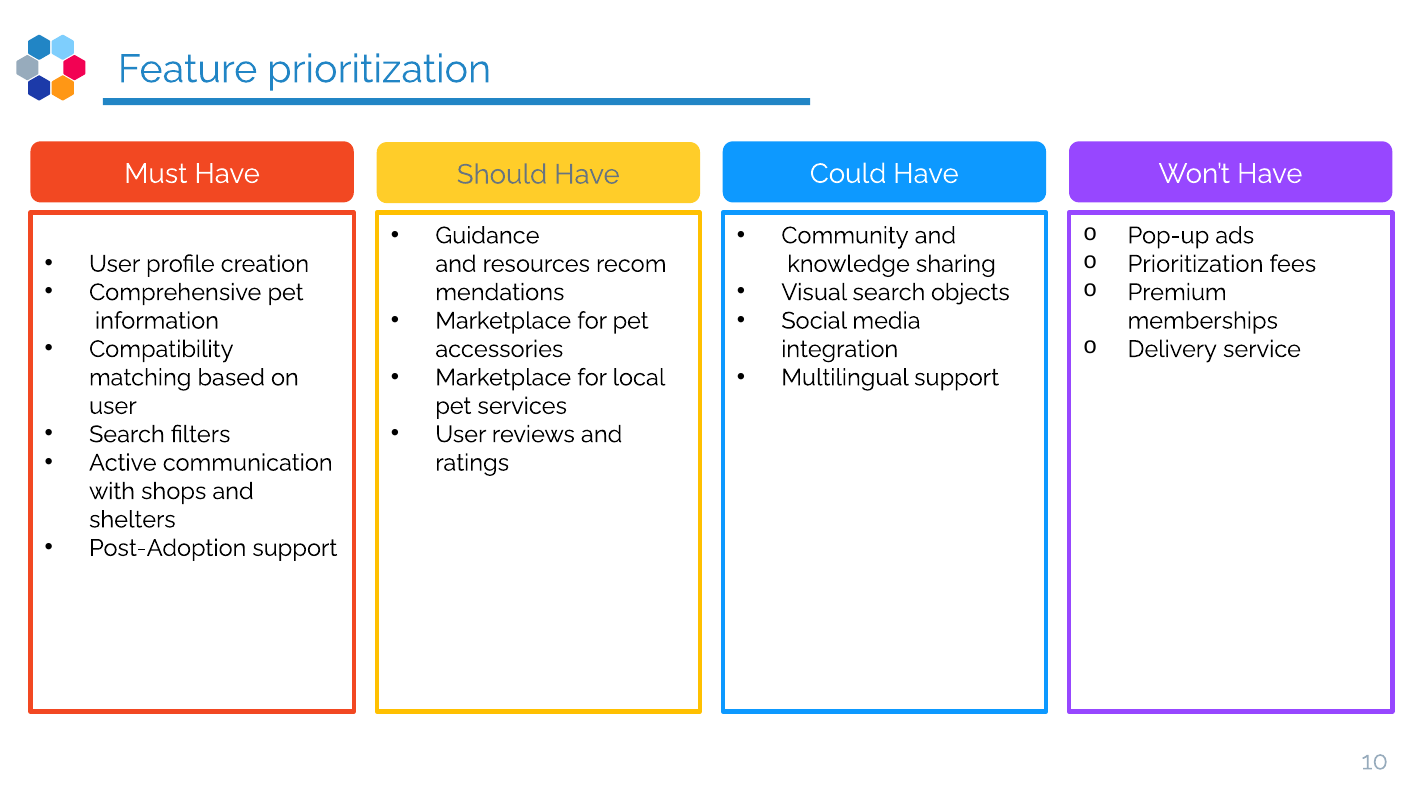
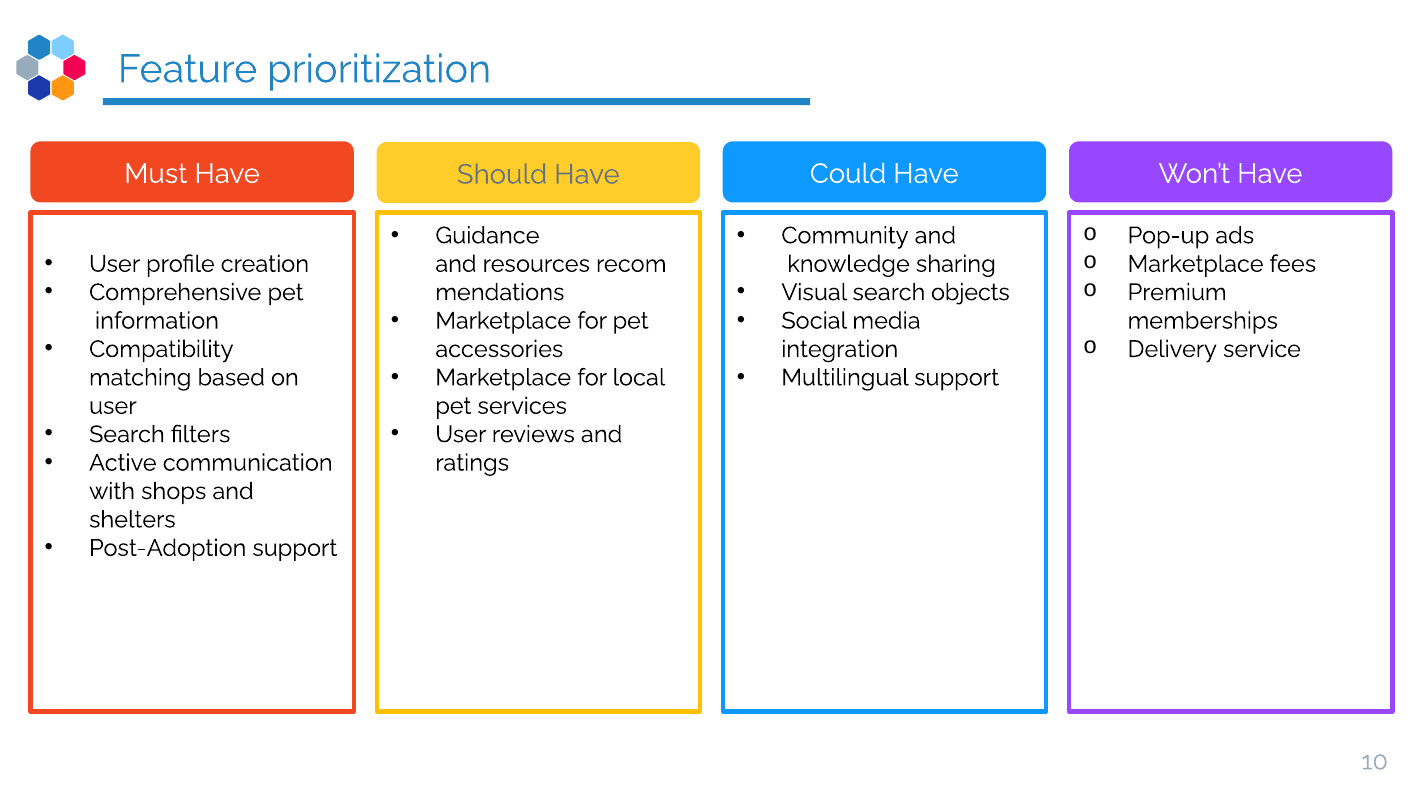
Prioritization at (1196, 264): Prioritization -> Marketplace
